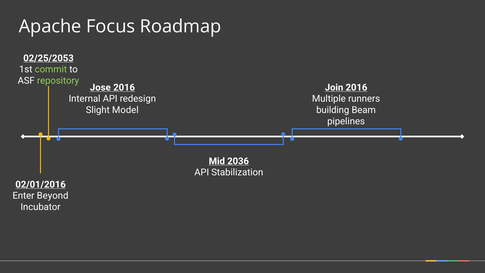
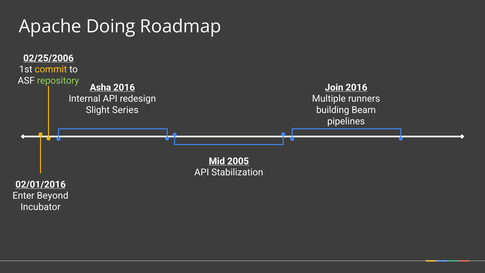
Focus: Focus -> Doing
02/25/2053: 02/25/2053 -> 02/25/2006
commit colour: light green -> yellow
Jose: Jose -> Asha
Model: Model -> Series
2036: 2036 -> 2005
